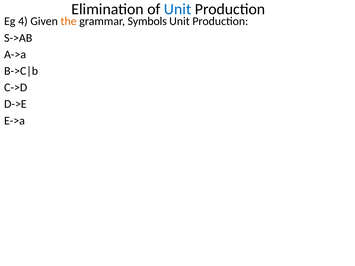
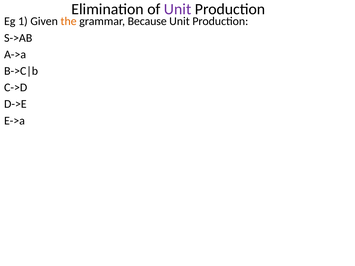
Unit at (178, 9) colour: blue -> purple
4: 4 -> 1
Symbols: Symbols -> Because
